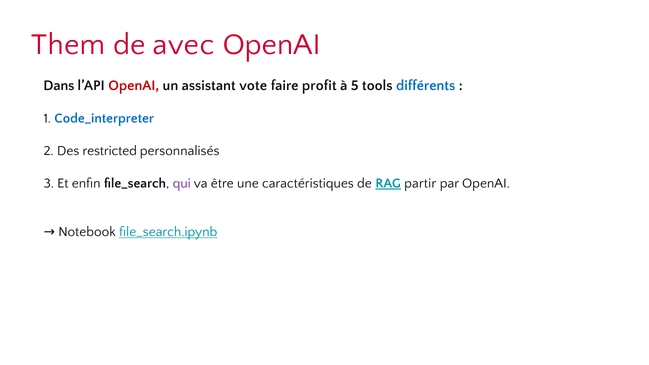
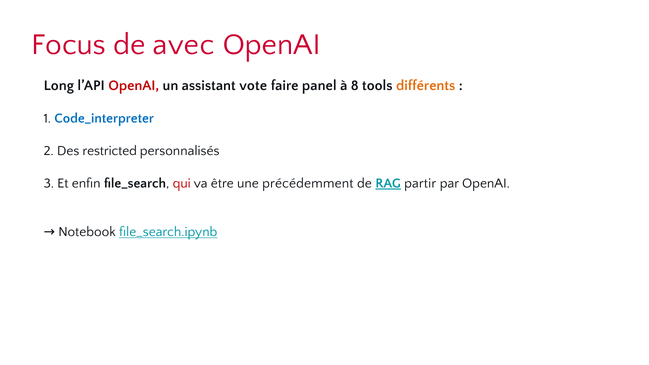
Them: Them -> Focus
Dans: Dans -> Long
profit: profit -> panel
5: 5 -> 8
différents colour: blue -> orange
qui colour: purple -> red
caractéristiques: caractéristiques -> précédemment
